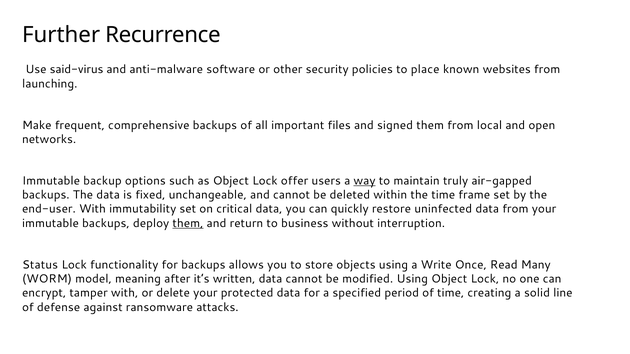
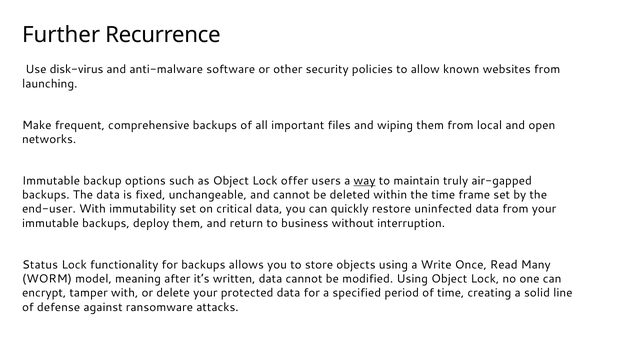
said-virus: said-virus -> disk-virus
place: place -> allow
signed: signed -> wiping
them at (188, 223) underline: present -> none
